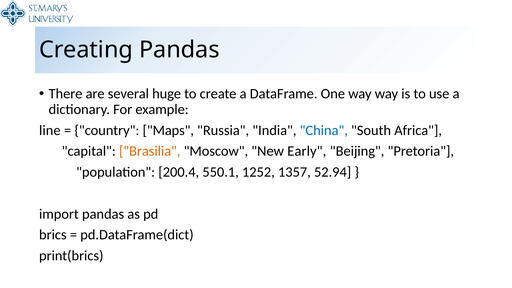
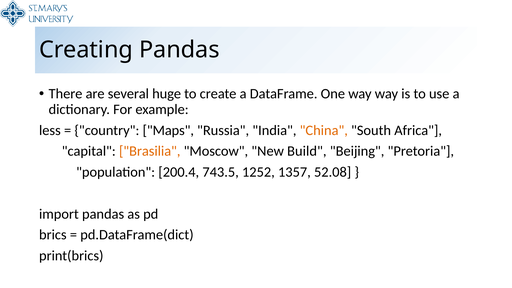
line: line -> less
China colour: blue -> orange
Early: Early -> Build
550.1: 550.1 -> 743.5
52.94: 52.94 -> 52.08
